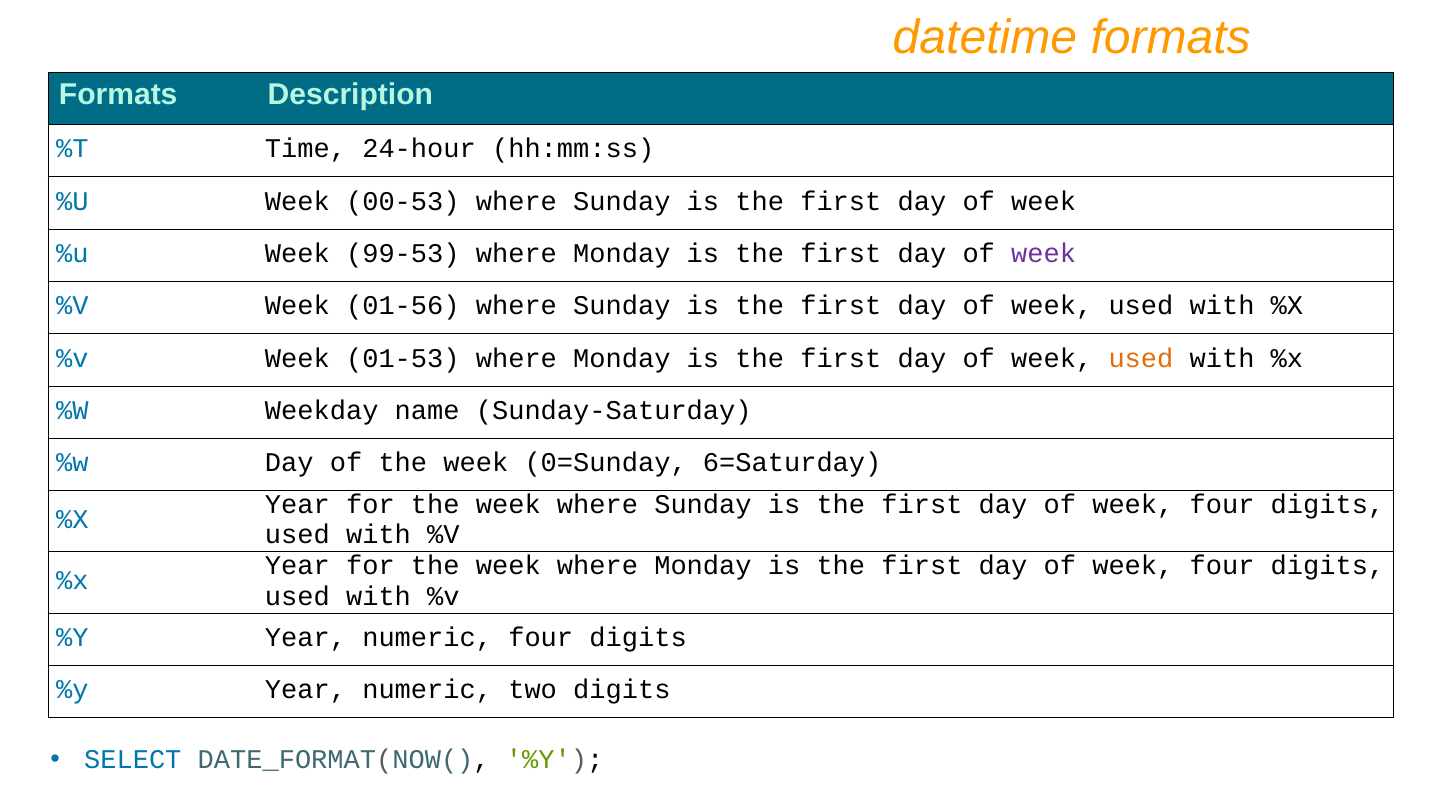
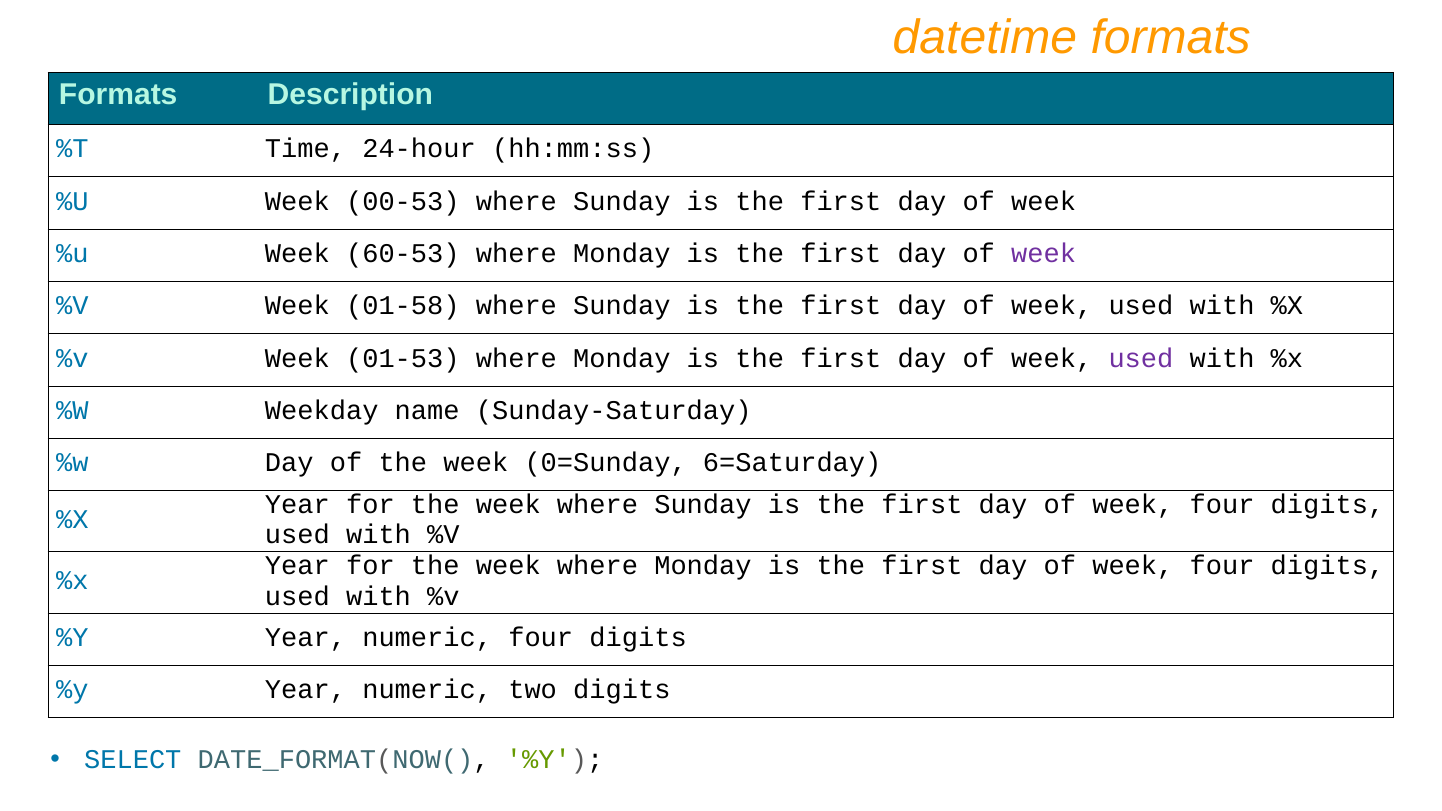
99-53: 99-53 -> 60-53
01-56: 01-56 -> 01-58
used at (1141, 358) colour: orange -> purple
